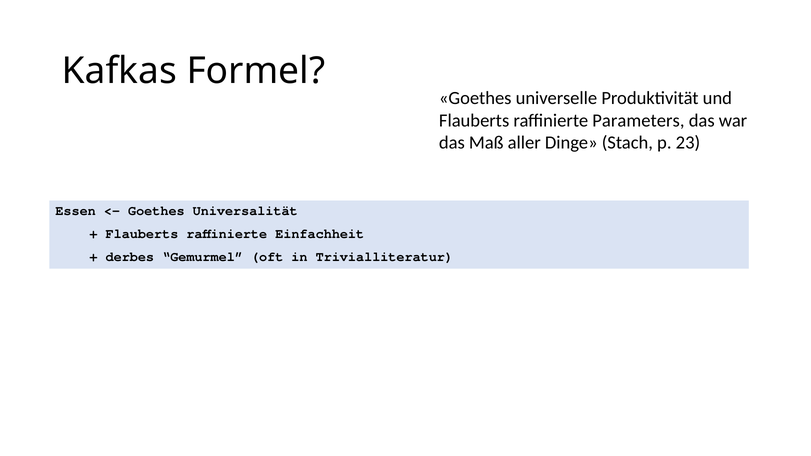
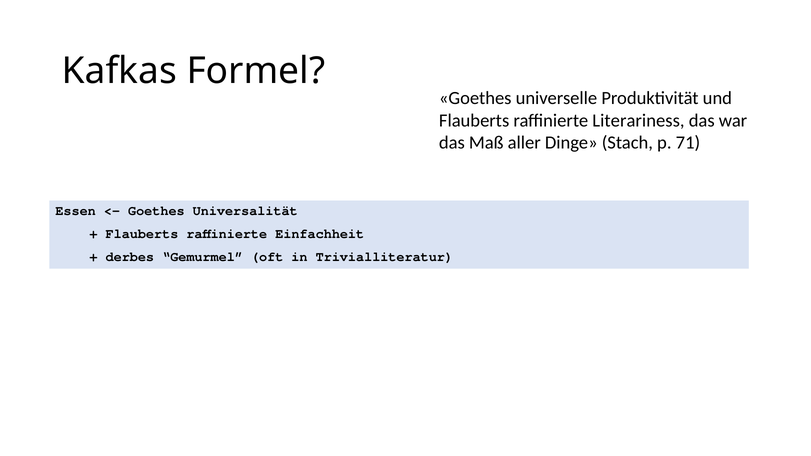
Parameters: Parameters -> Literariness
23: 23 -> 71
